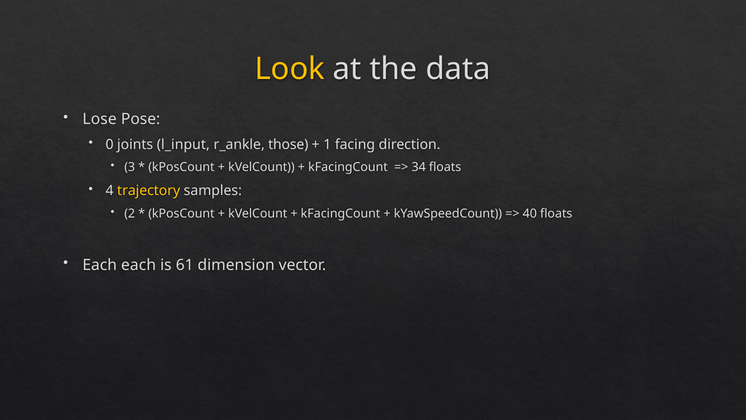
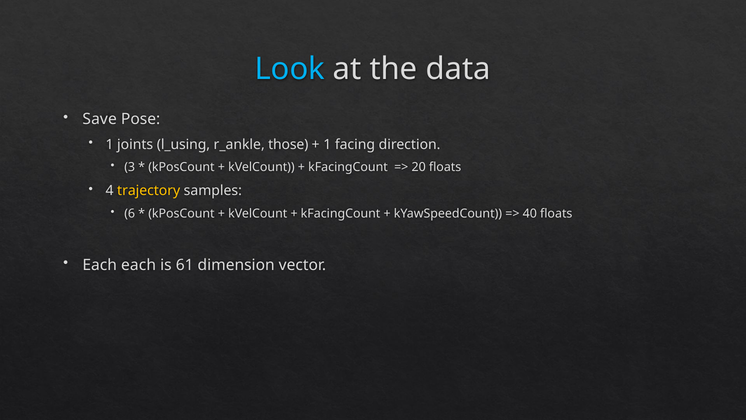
Look colour: yellow -> light blue
Lose: Lose -> Save
0 at (110, 144): 0 -> 1
l_input: l_input -> l_using
34: 34 -> 20
2: 2 -> 6
